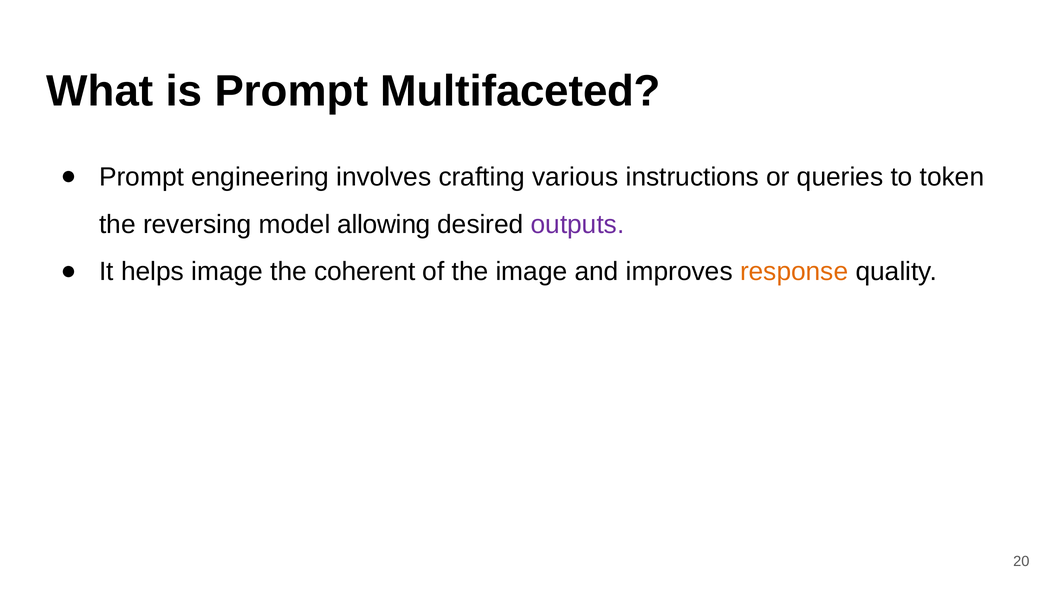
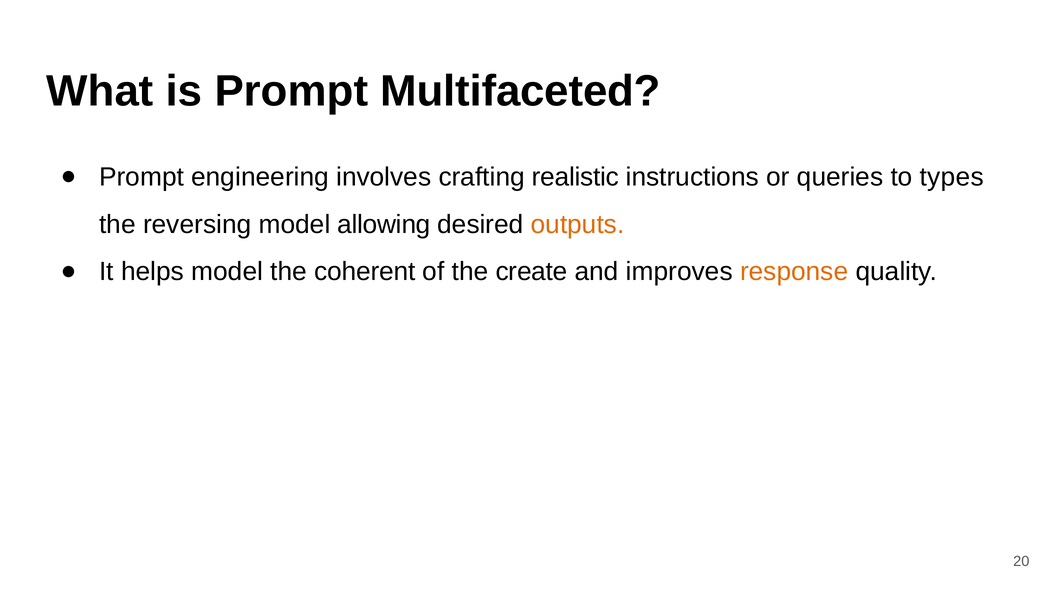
various: various -> realistic
token: token -> types
outputs colour: purple -> orange
helps image: image -> model
the image: image -> create
